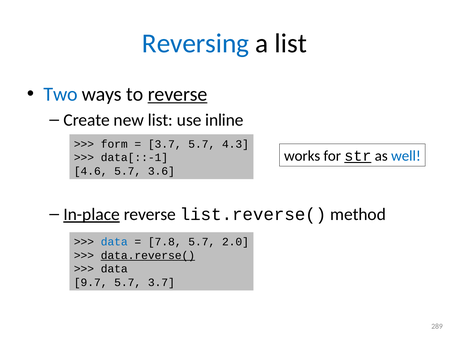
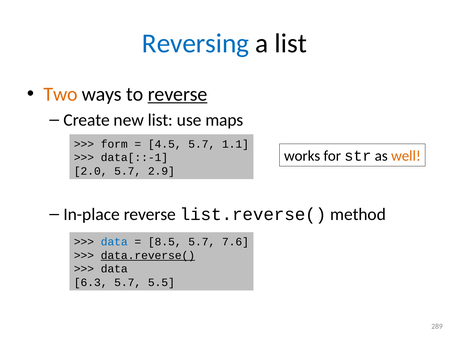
Two colour: blue -> orange
inline: inline -> maps
3.7 at (165, 144): 3.7 -> 4.5
4.3: 4.3 -> 1.1
str underline: present -> none
well colour: blue -> orange
4.6: 4.6 -> 2.0
3.6: 3.6 -> 2.9
In-place underline: present -> none
7.8: 7.8 -> 8.5
2.0: 2.0 -> 7.6
9.7: 9.7 -> 6.3
5.7 3.7: 3.7 -> 5.5
